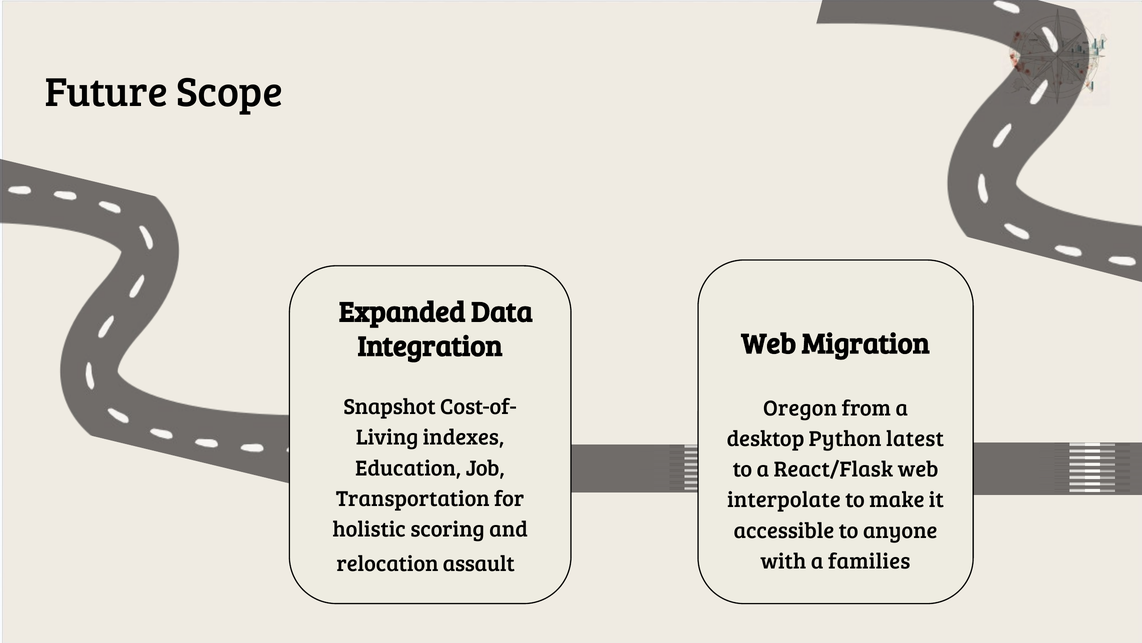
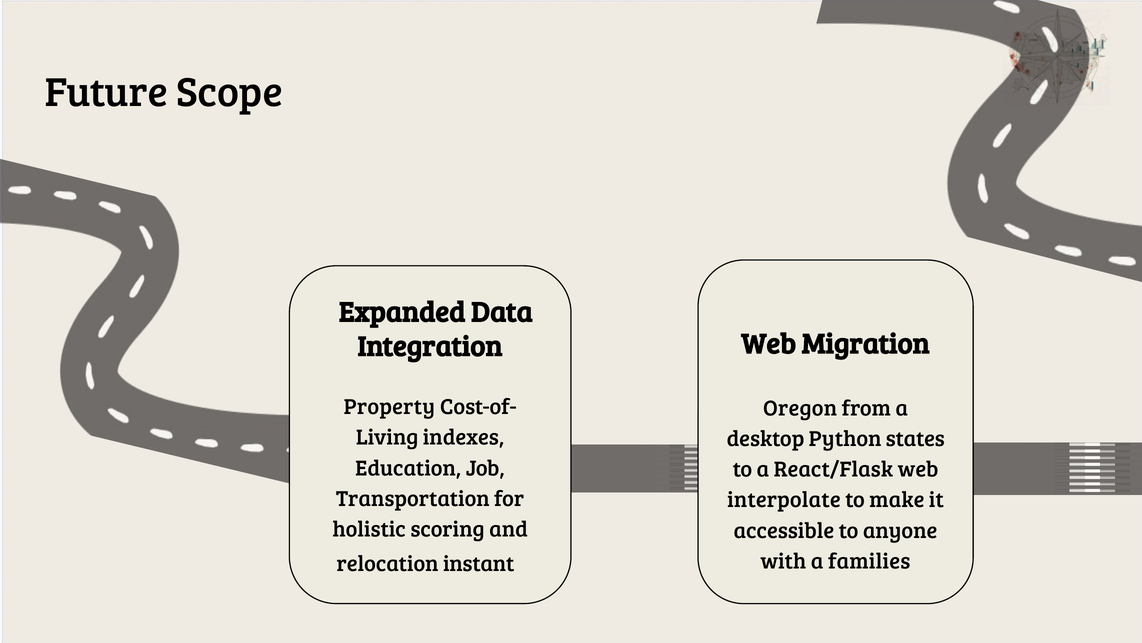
Snapshot: Snapshot -> Property
latest: latest -> states
assault: assault -> instant
